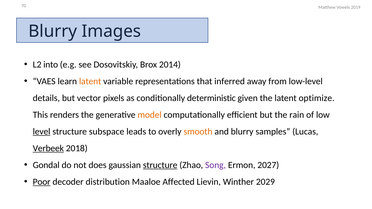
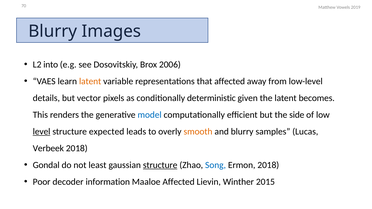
2014: 2014 -> 2006
that inferred: inferred -> affected
optimize: optimize -> becomes
model colour: orange -> blue
rain: rain -> side
subspace: subspace -> expected
Verbeek underline: present -> none
does: does -> least
Song colour: purple -> blue
Ermon 2027: 2027 -> 2018
Poor underline: present -> none
distribution: distribution -> information
2029: 2029 -> 2015
